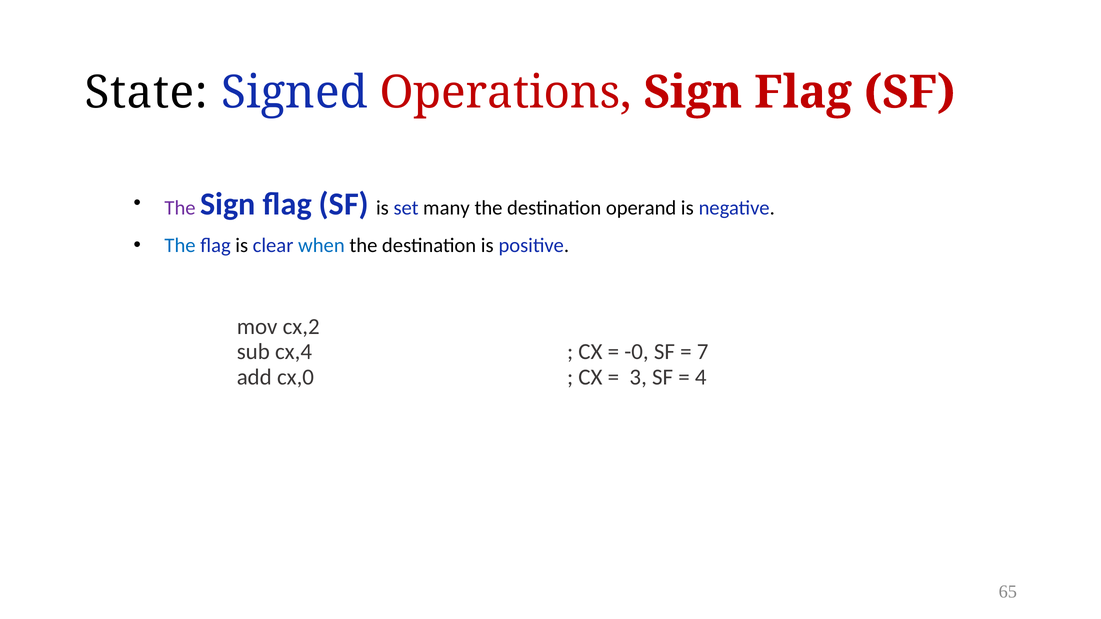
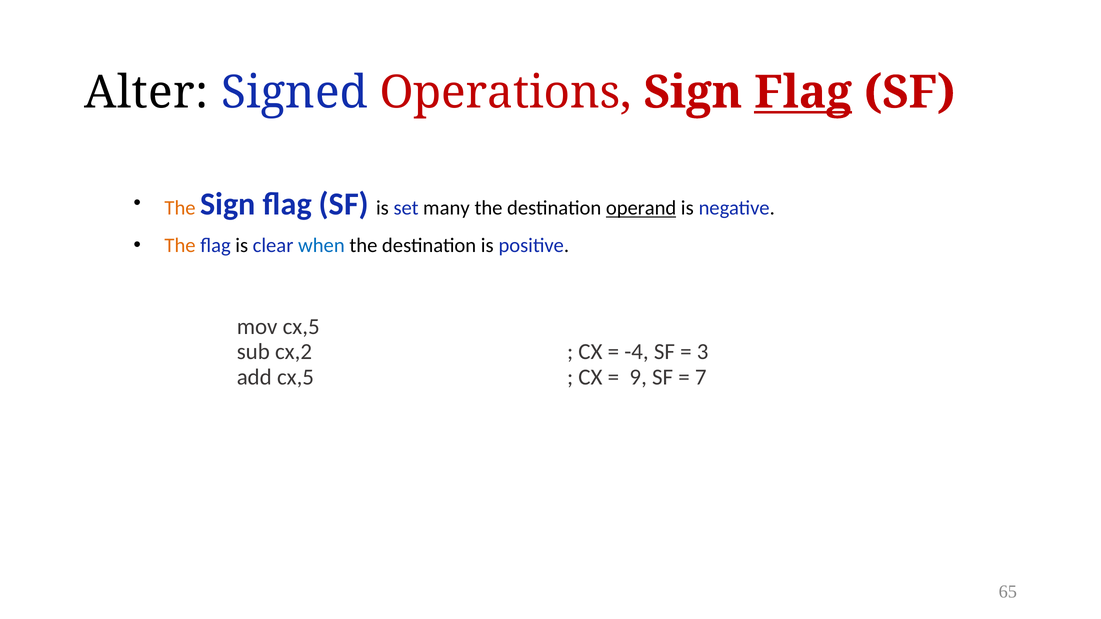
State: State -> Alter
Flag at (803, 93) underline: none -> present
The at (180, 208) colour: purple -> orange
operand underline: none -> present
The at (180, 246) colour: blue -> orange
mov cx,2: cx,2 -> cx,5
cx,4: cx,4 -> cx,2
-0: -0 -> -4
7: 7 -> 3
add cx,0: cx,0 -> cx,5
3: 3 -> 9
4: 4 -> 7
